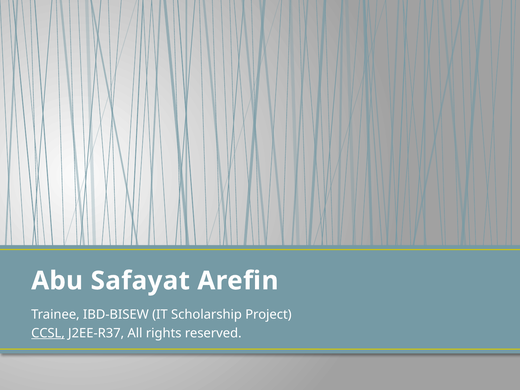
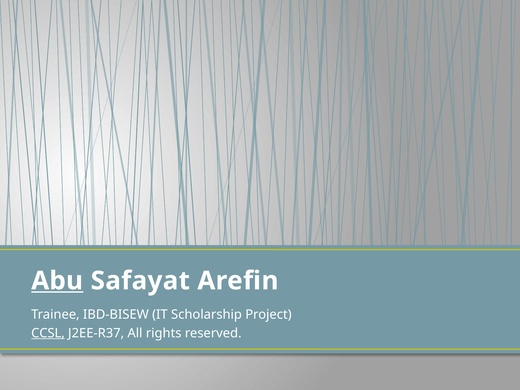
Abu underline: none -> present
